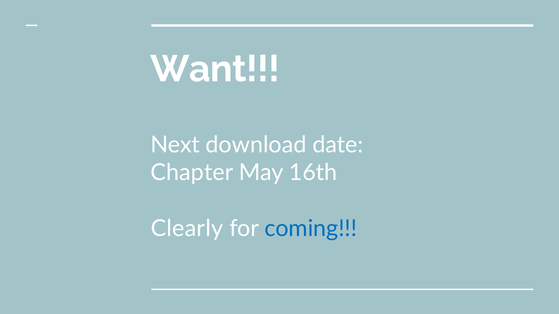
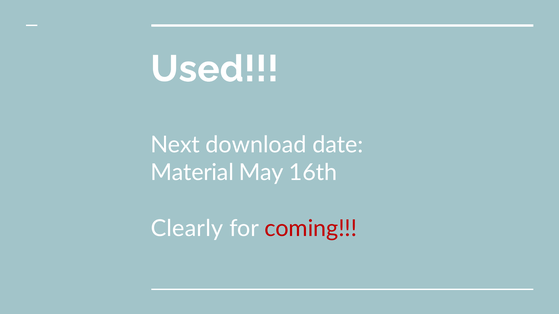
Want: Want -> Used
Chapter: Chapter -> Material
coming colour: blue -> red
